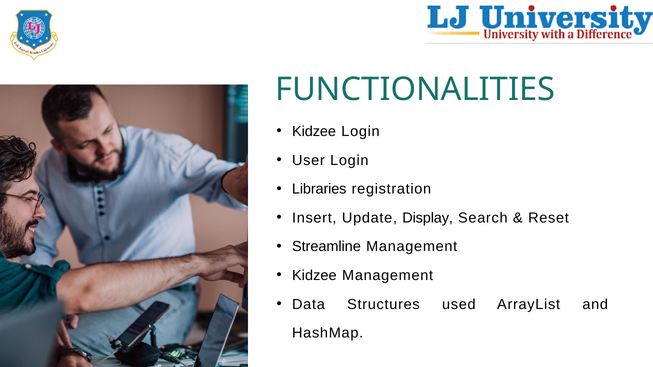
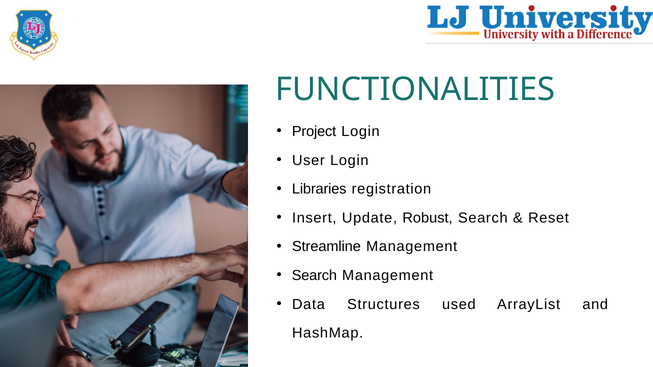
Kidzee at (314, 132): Kidzee -> Project
Display: Display -> Robust
Kidzee at (314, 276): Kidzee -> Search
